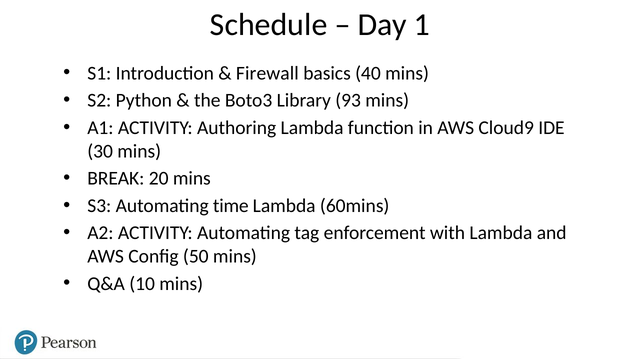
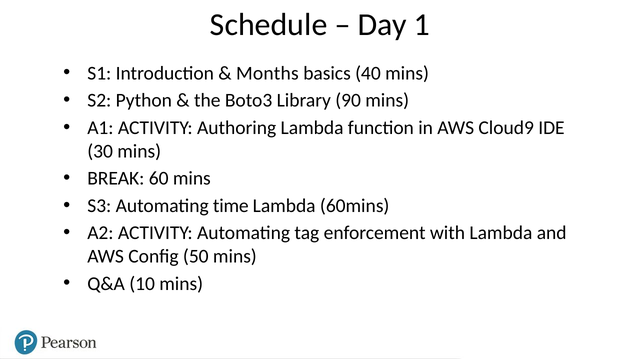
Firewall: Firewall -> Months
93: 93 -> 90
20: 20 -> 60
